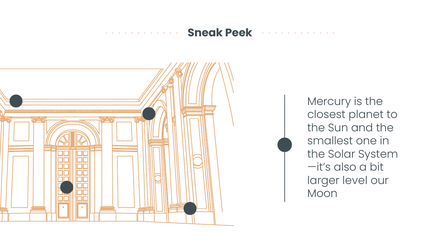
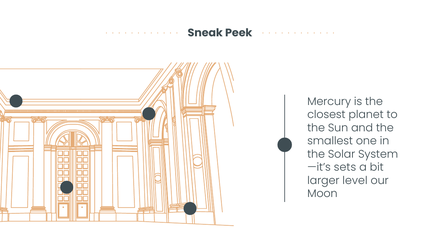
also: also -> sets
